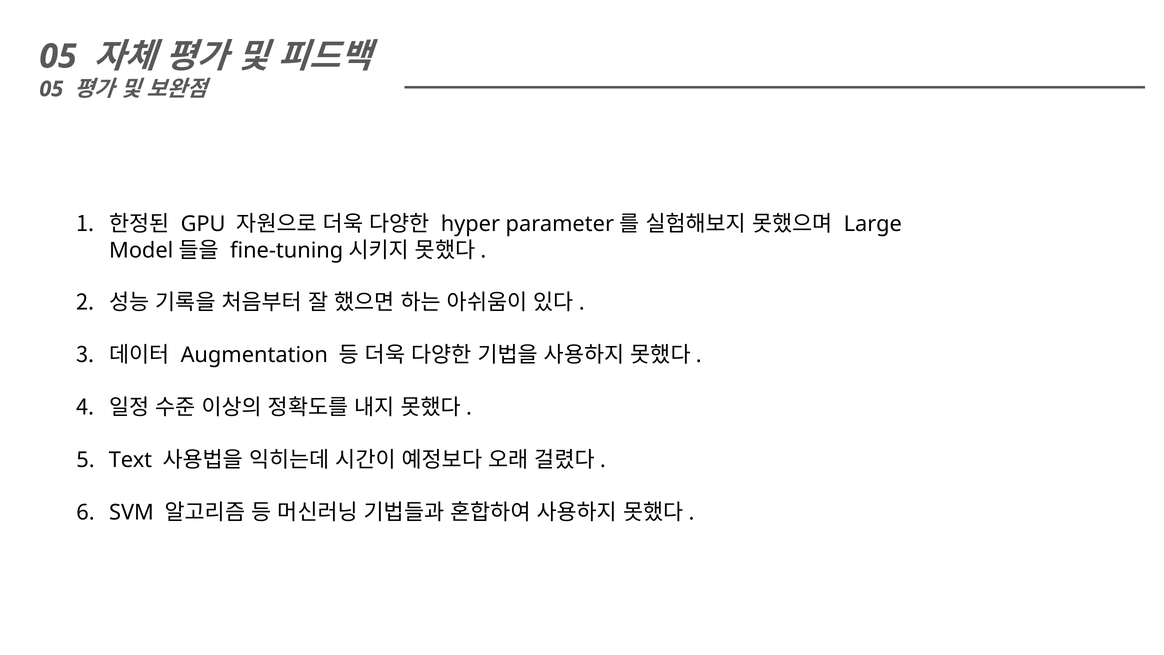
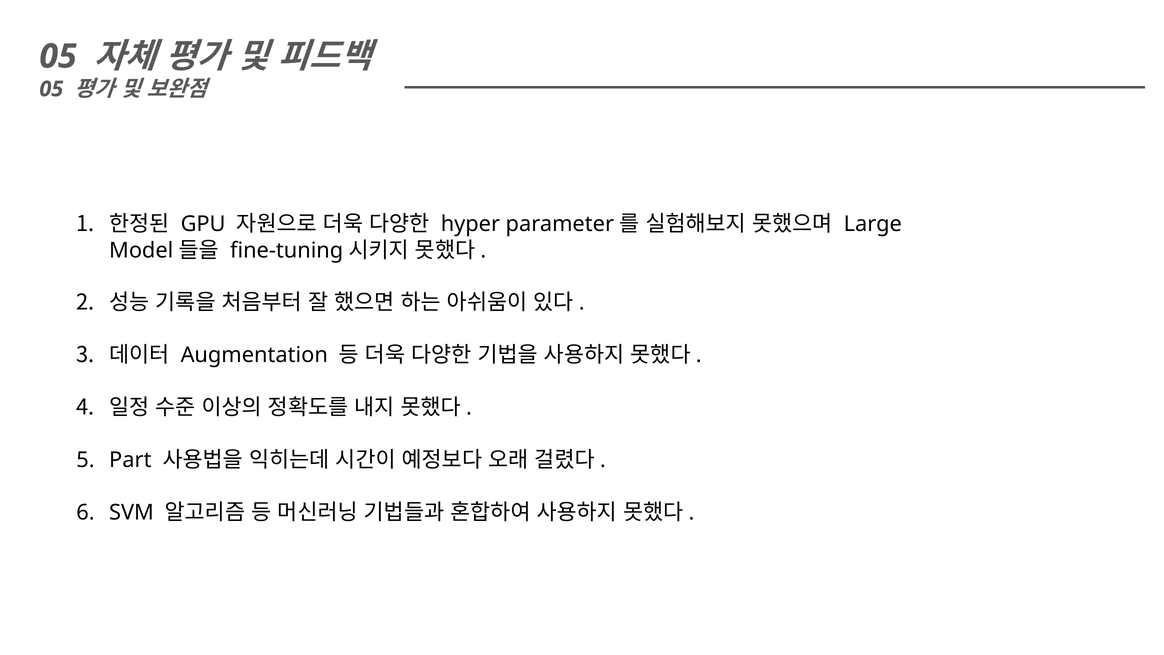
Text: Text -> Part
